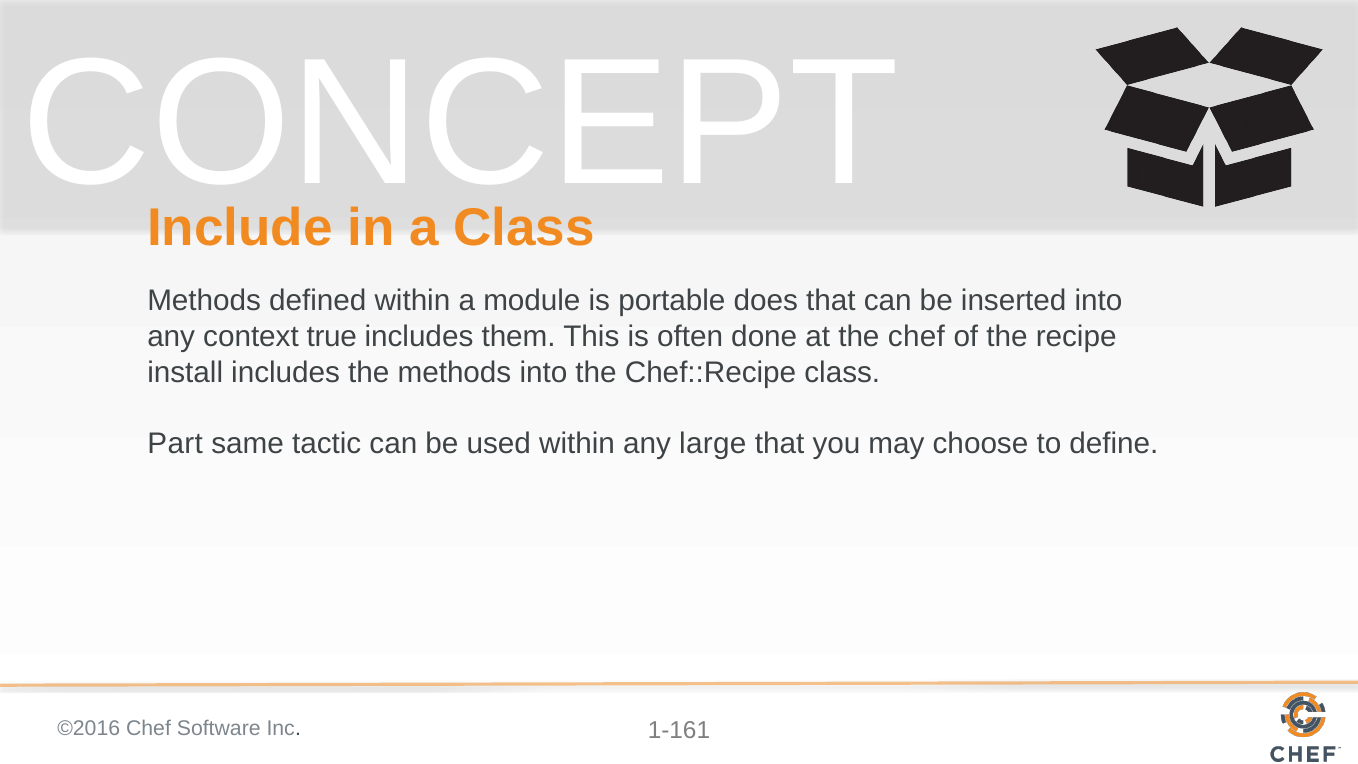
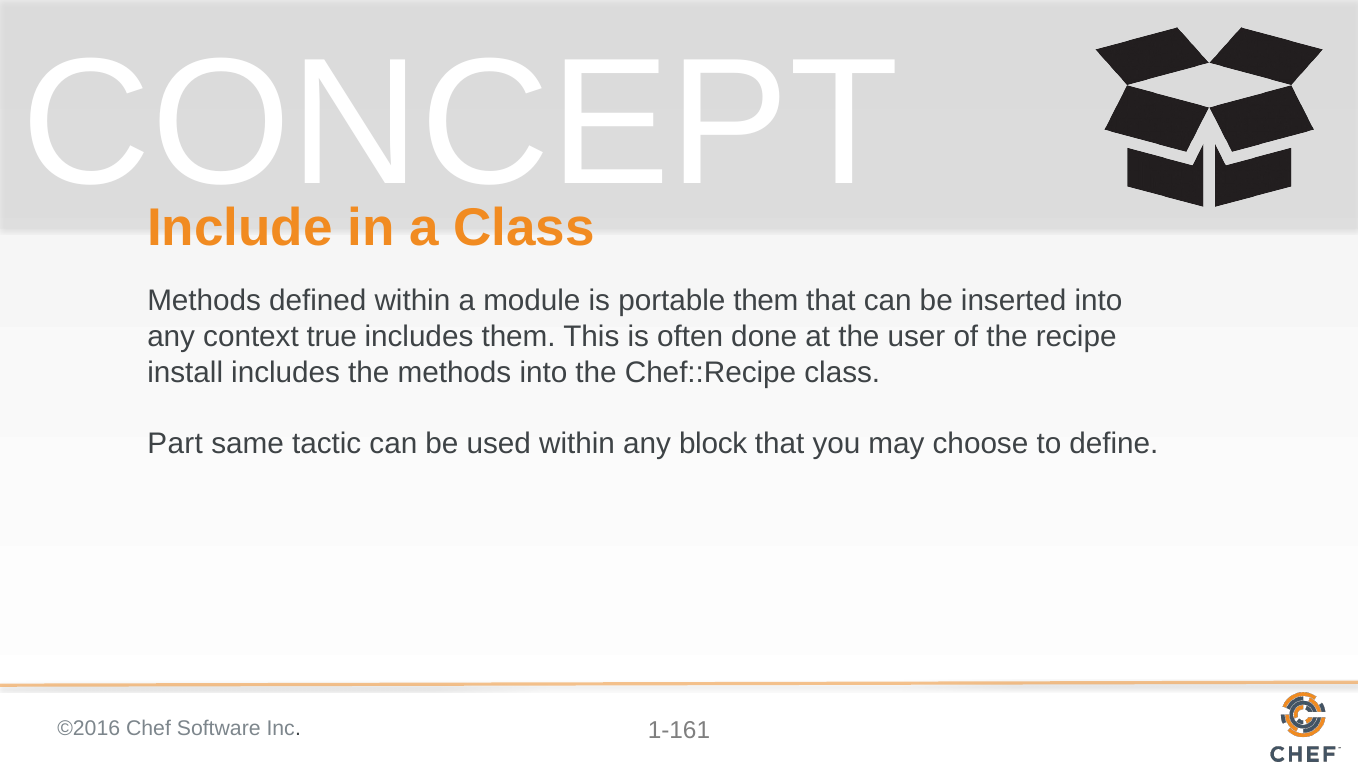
portable does: does -> them
the chef: chef -> user
large: large -> block
